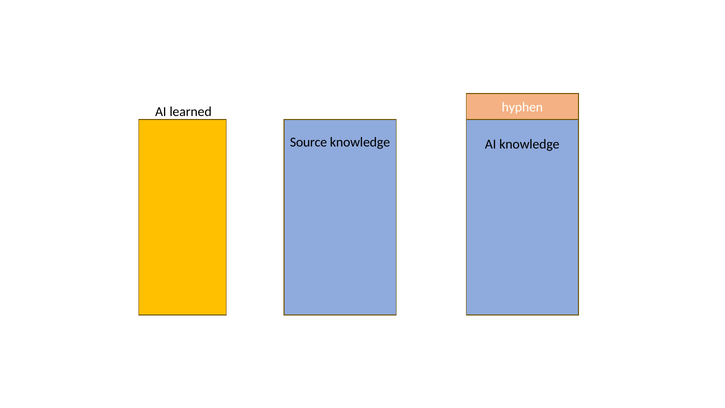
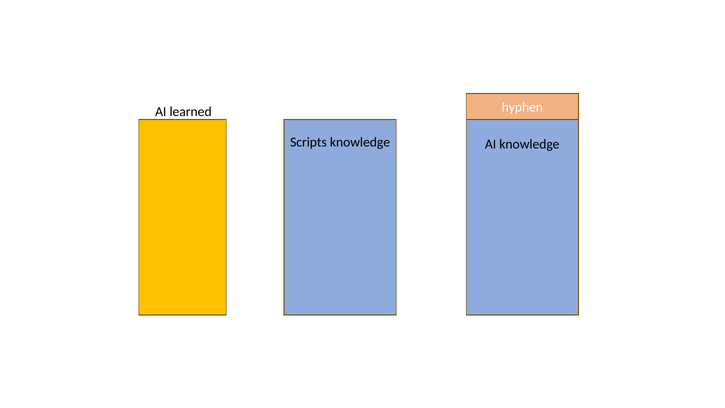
Source: Source -> Scripts
